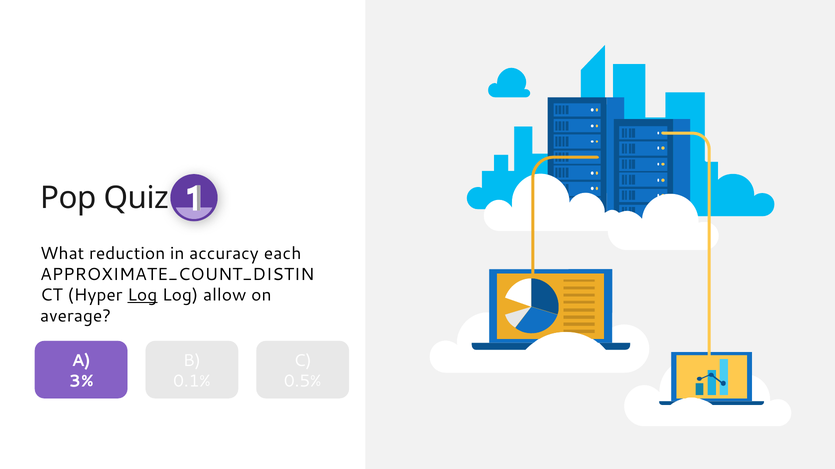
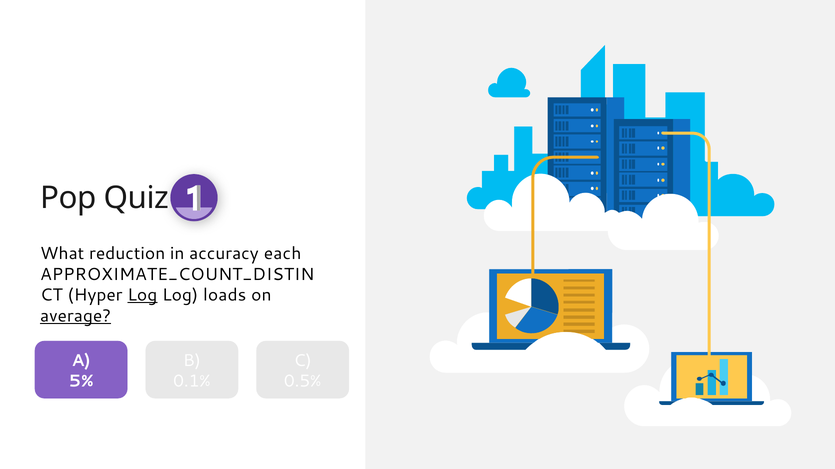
allow: allow -> loads
average underline: none -> present
3%: 3% -> 5%
